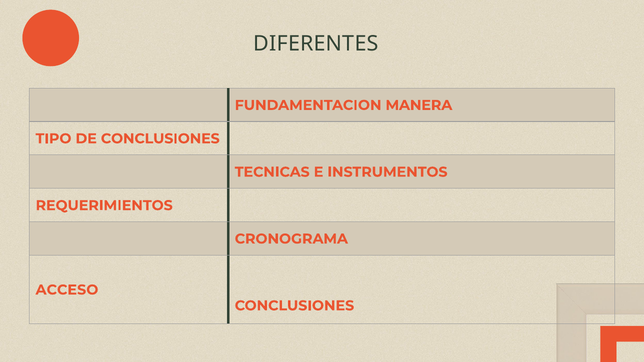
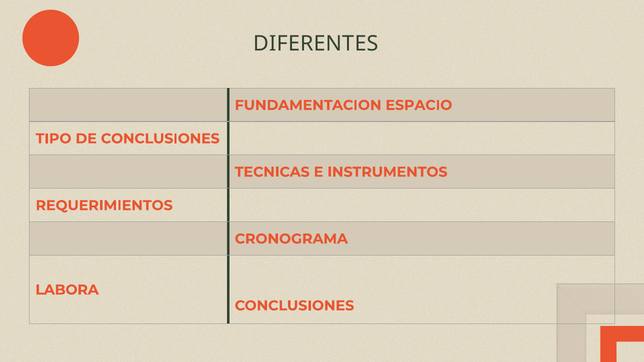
MANERA: MANERA -> ESPACIO
ACCESO: ACCESO -> LABORA
